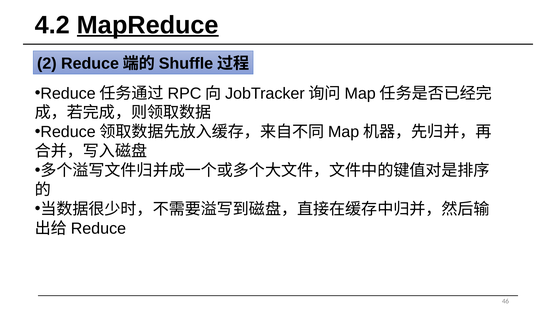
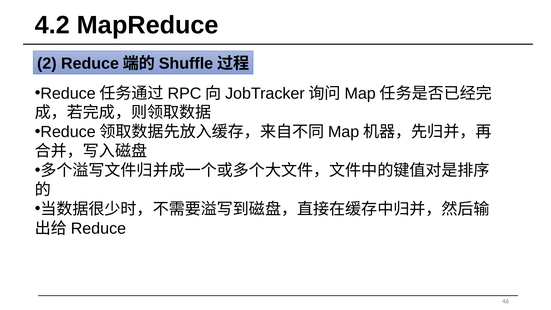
MapReduce underline: present -> none
